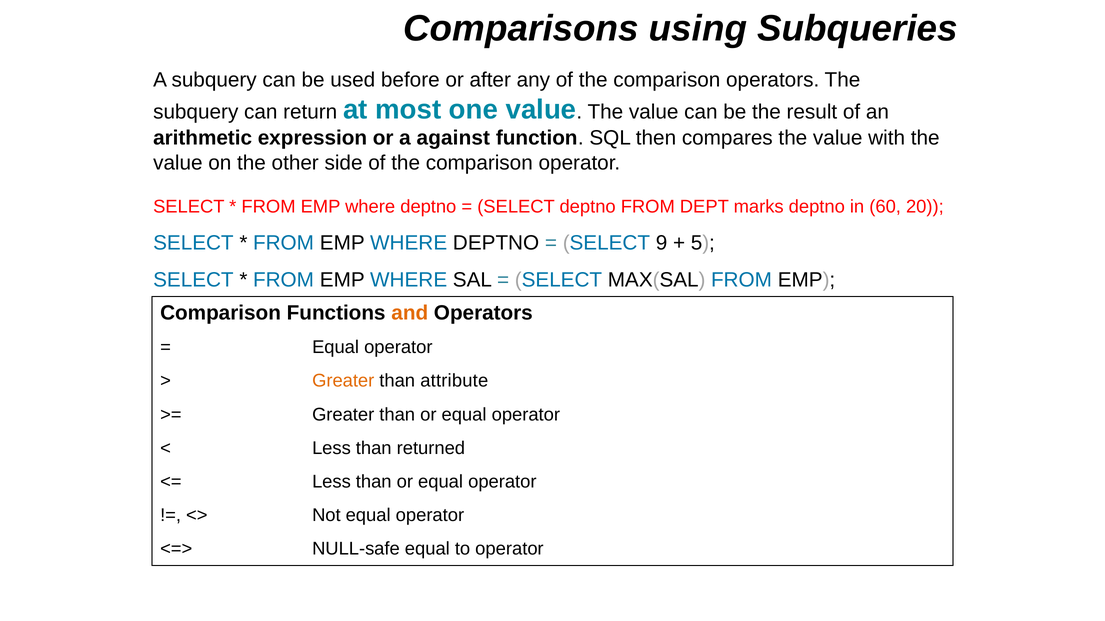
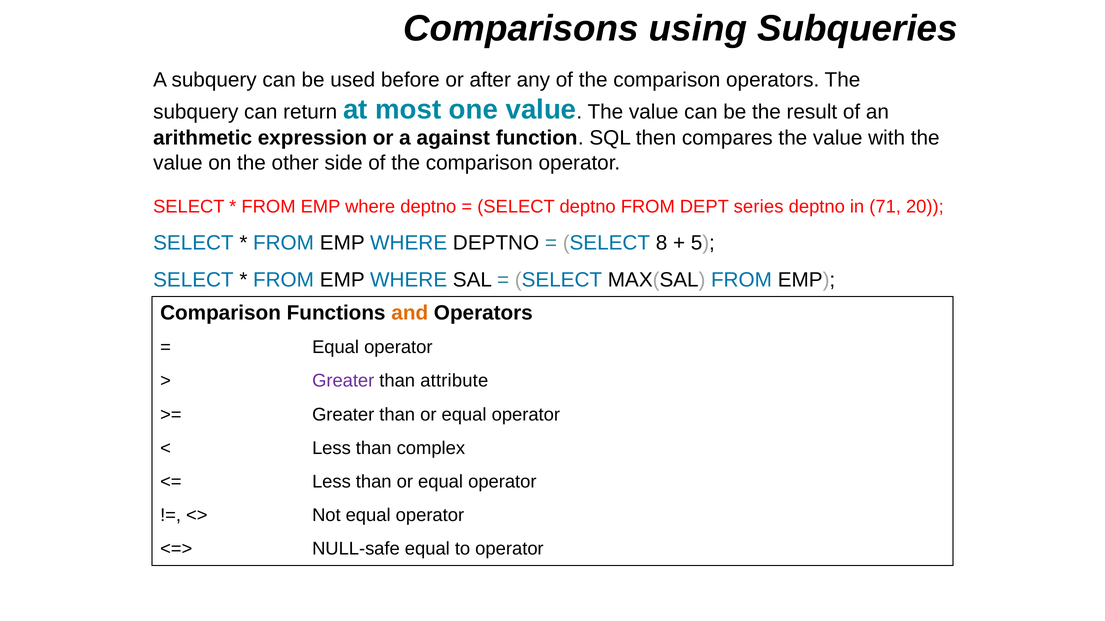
marks: marks -> series
60: 60 -> 71
9: 9 -> 8
Greater at (343, 381) colour: orange -> purple
returned: returned -> complex
